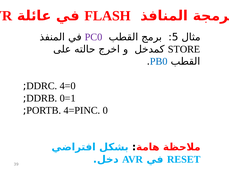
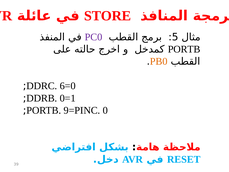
FLASH: FLASH -> STORE
STORE at (184, 49): STORE -> PORTB
PB0 colour: blue -> orange
4=0: 4=0 -> 6=0
4=PINC: 4=PINC -> 9=PINC
